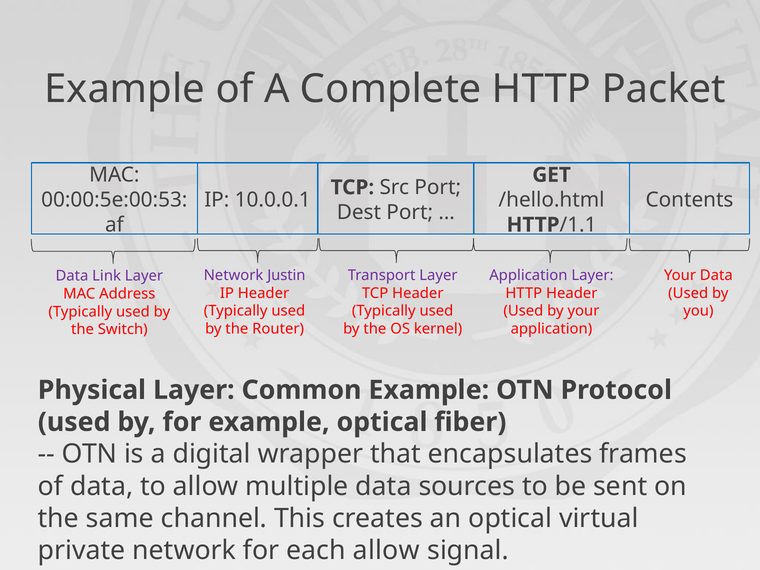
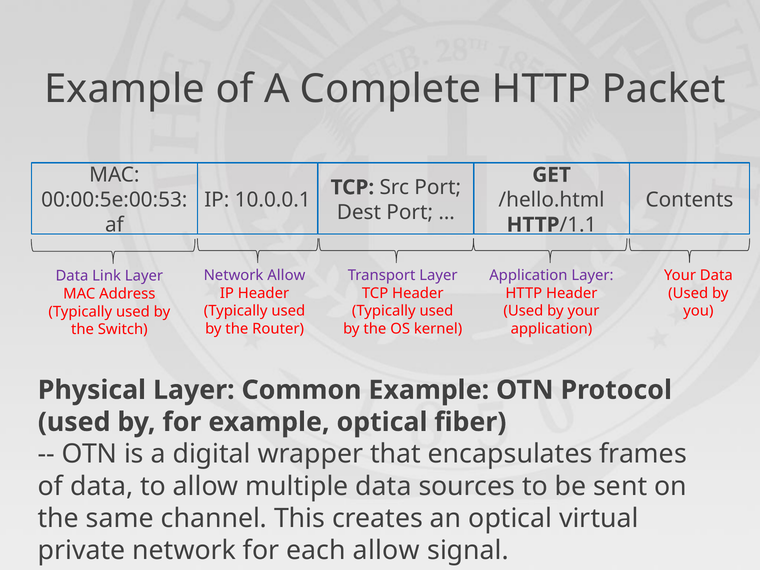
Network Justin: Justin -> Allow
